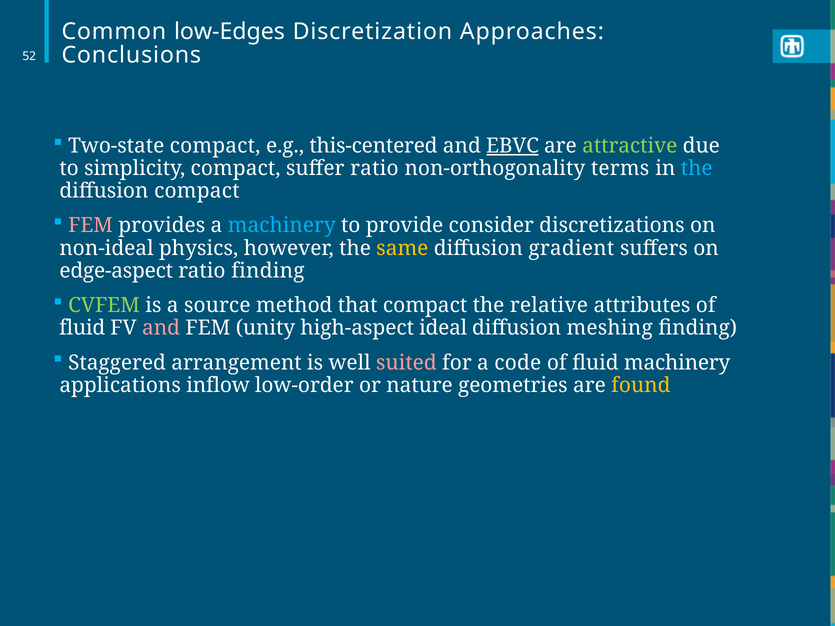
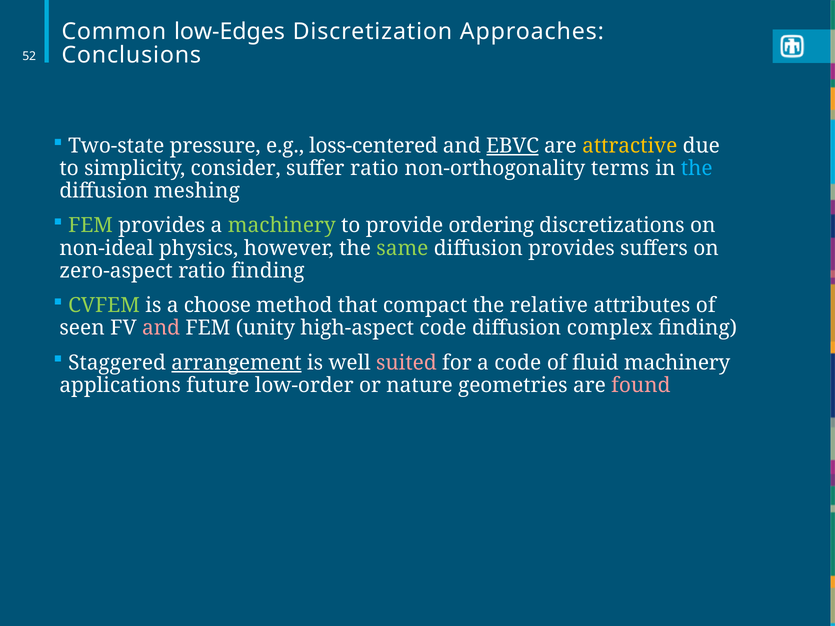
Two-state compact: compact -> pressure
this-centered: this-centered -> loss-centered
attractive colour: light green -> yellow
simplicity compact: compact -> consider
diffusion compact: compact -> meshing
FEM at (91, 226) colour: pink -> light green
machinery at (282, 226) colour: light blue -> light green
consider: consider -> ordering
same colour: yellow -> light green
diffusion gradient: gradient -> provides
edge-aspect: edge-aspect -> zero-aspect
source: source -> choose
fluid at (82, 328): fluid -> seen
high-aspect ideal: ideal -> code
meshing: meshing -> complex
arrangement underline: none -> present
inflow: inflow -> future
found colour: yellow -> pink
